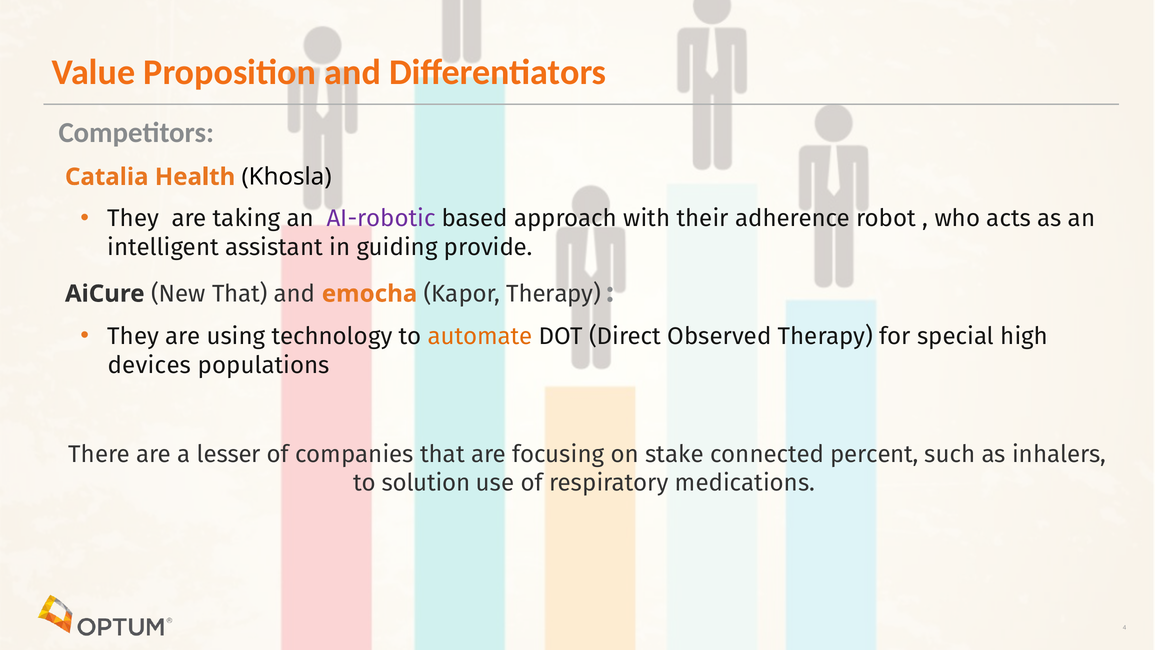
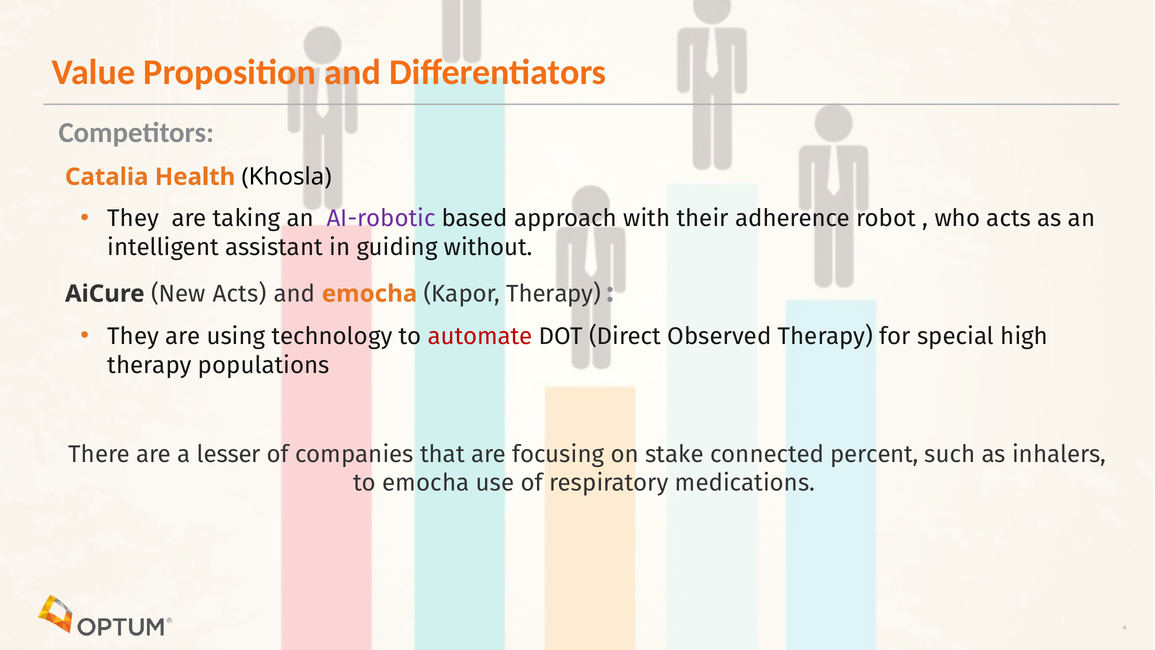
provide: provide -> without
New That: That -> Acts
automate colour: orange -> red
devices at (149, 365): devices -> therapy
to solution: solution -> emocha
